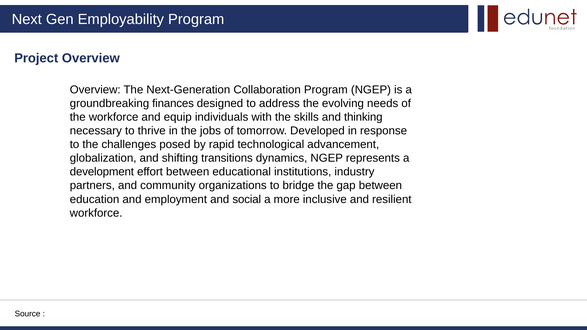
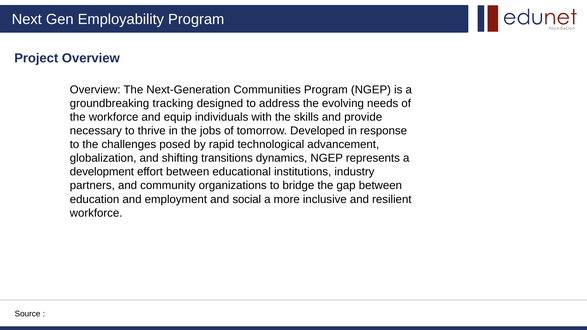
Collaboration: Collaboration -> Communities
finances: finances -> tracking
thinking: thinking -> provide
